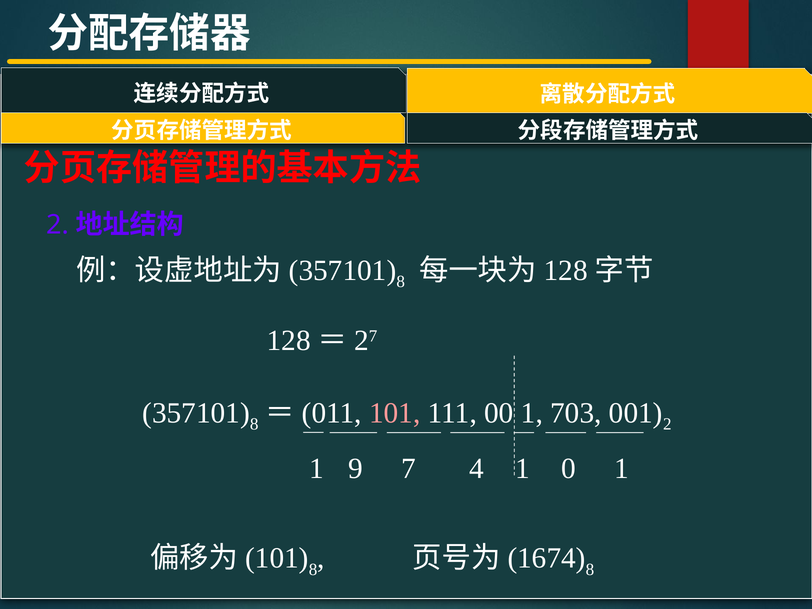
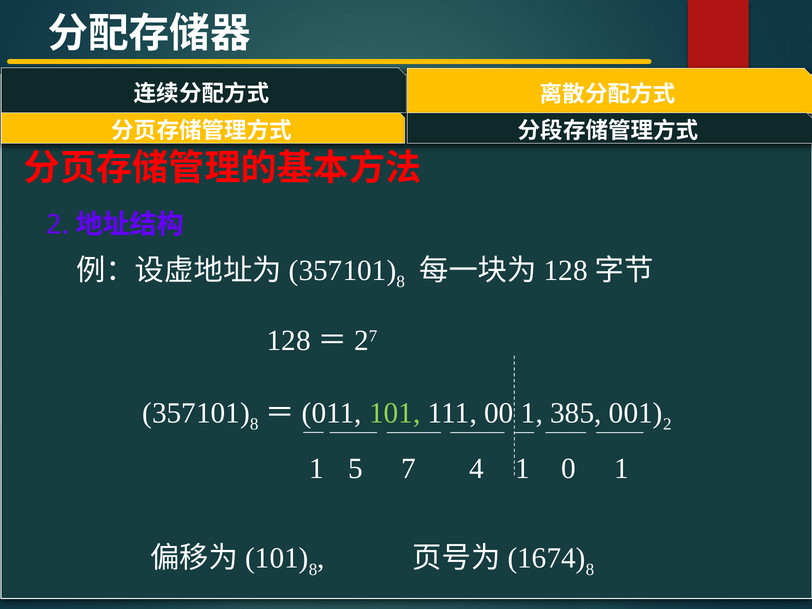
101 colour: pink -> light green
703: 703 -> 385
9: 9 -> 5
